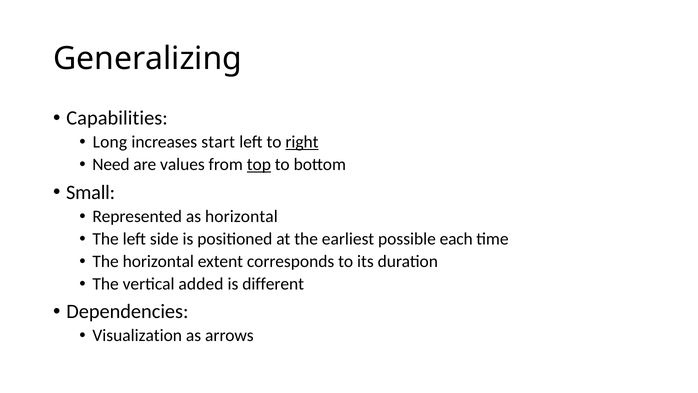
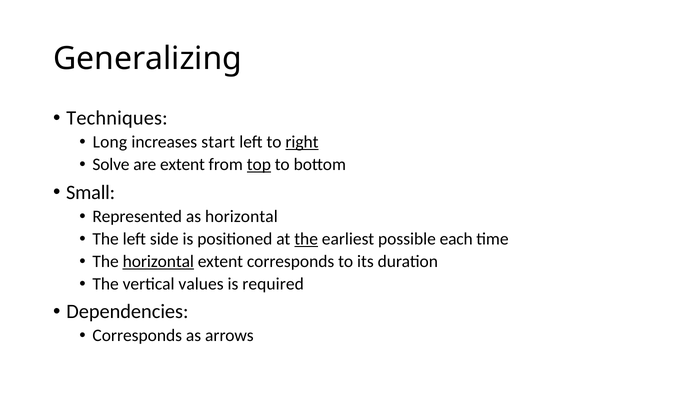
Capabilities: Capabilities -> Techniques
Need: Need -> Solve
are values: values -> extent
the at (306, 239) underline: none -> present
horizontal at (158, 261) underline: none -> present
added: added -> values
different: different -> required
Visualization at (137, 335): Visualization -> Corresponds
